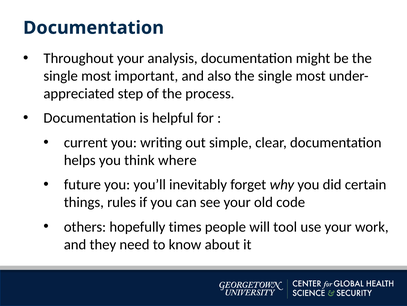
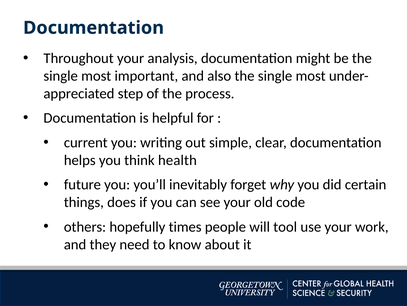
where: where -> health
rules: rules -> does
